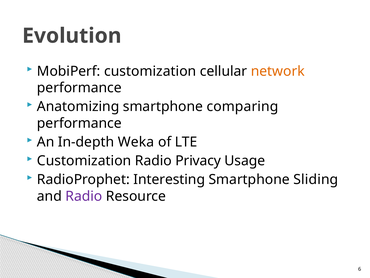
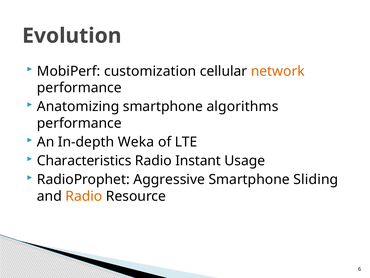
comparing: comparing -> algorithms
Customization at (84, 161): Customization -> Characteristics
Privacy: Privacy -> Instant
Interesting: Interesting -> Aggressive
Radio at (84, 196) colour: purple -> orange
